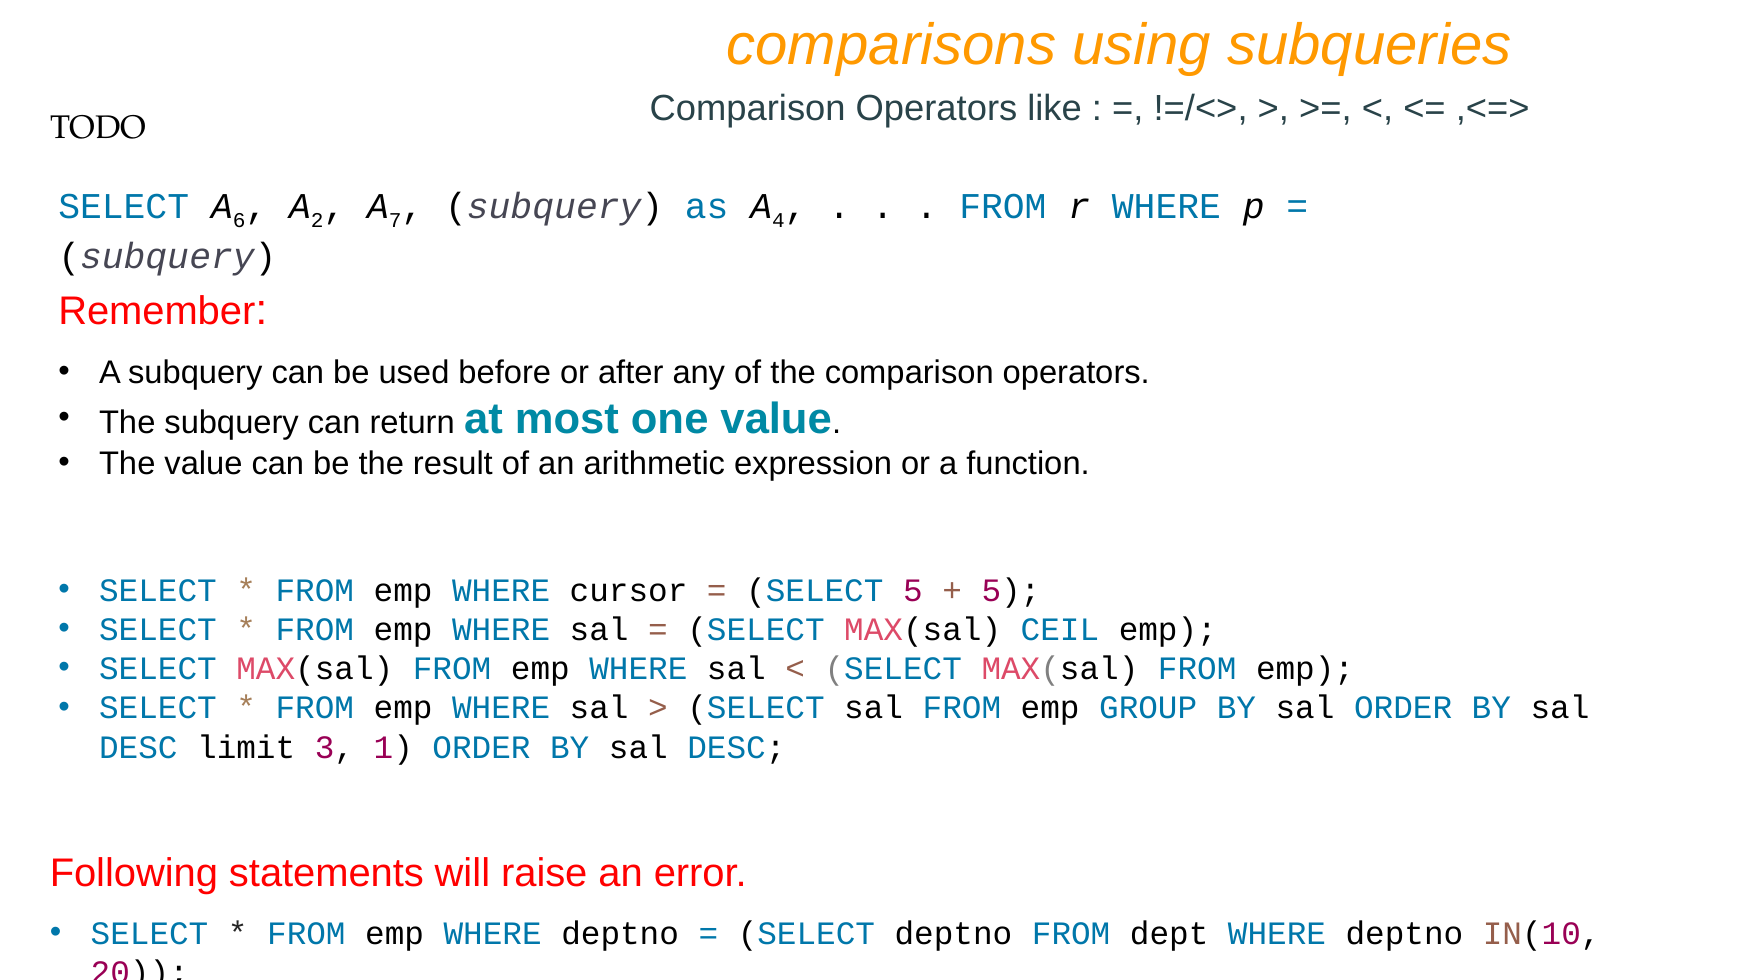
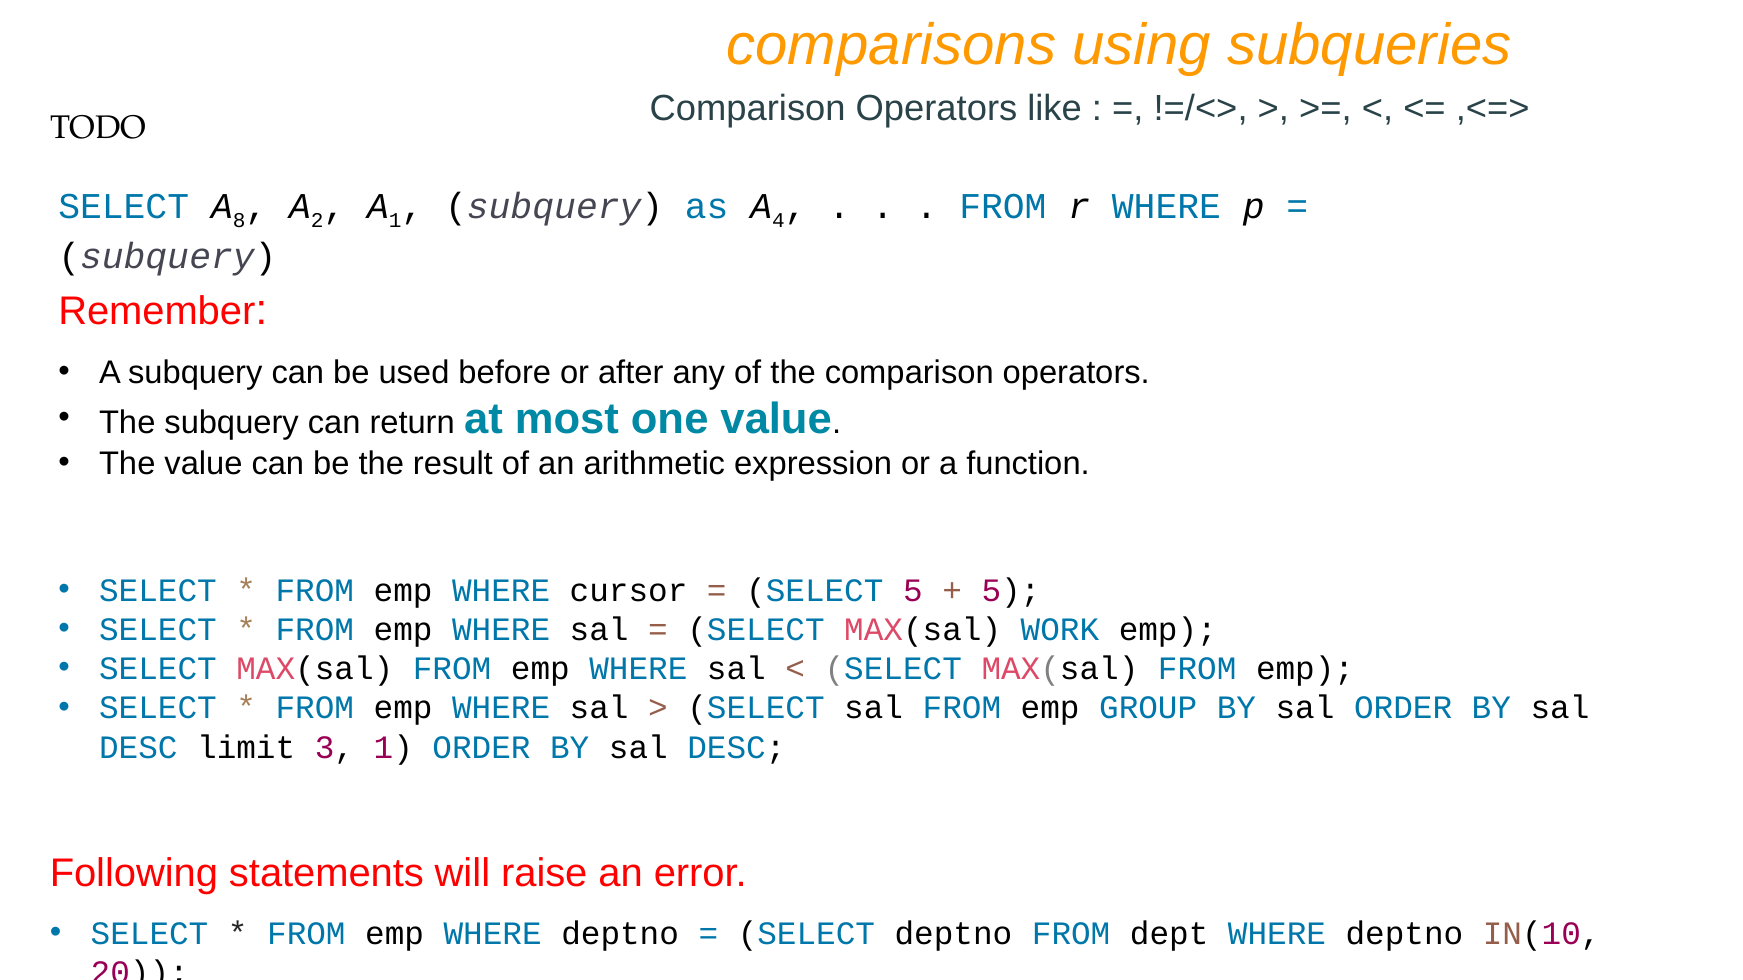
6: 6 -> 8
A 7: 7 -> 1
CEIL: CEIL -> WORK
